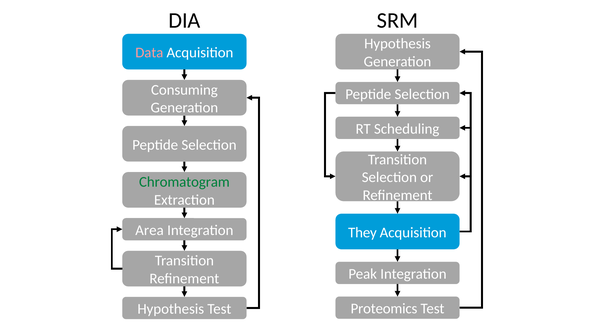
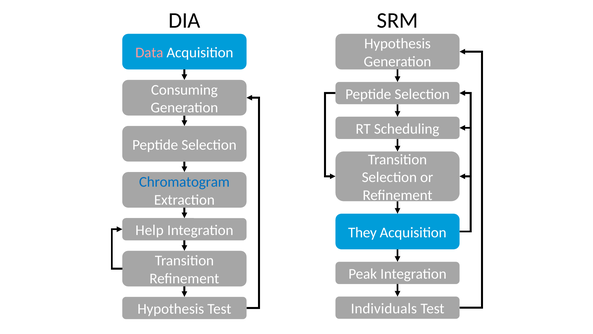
Chromatogram colour: green -> blue
Area: Area -> Help
Proteomics: Proteomics -> Individuals
